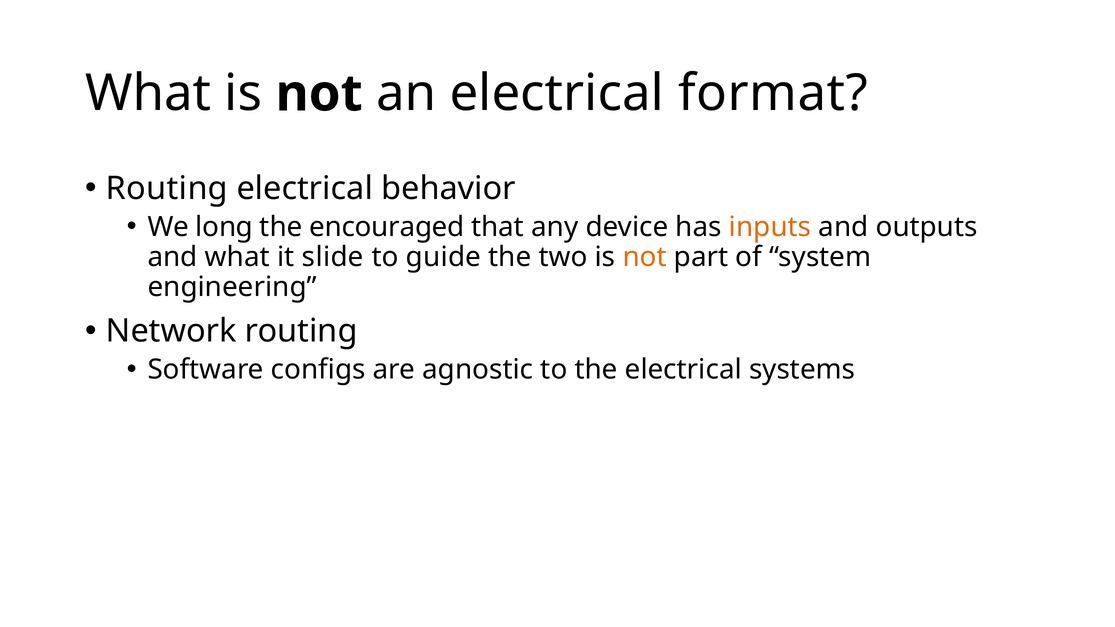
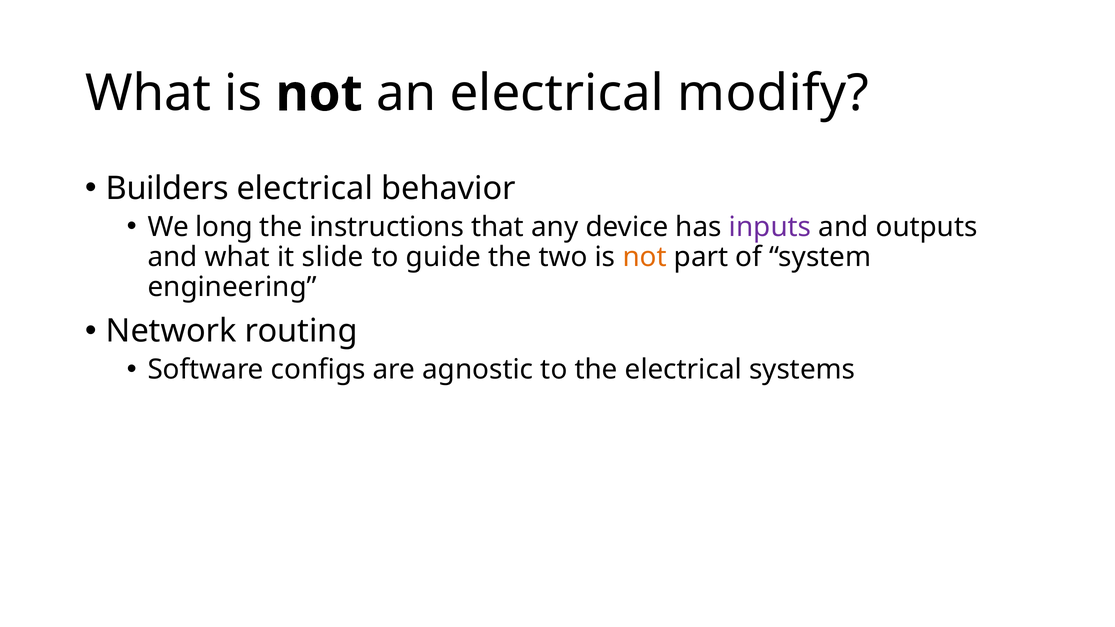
format: format -> modify
Routing at (167, 189): Routing -> Builders
encouraged: encouraged -> instructions
inputs colour: orange -> purple
